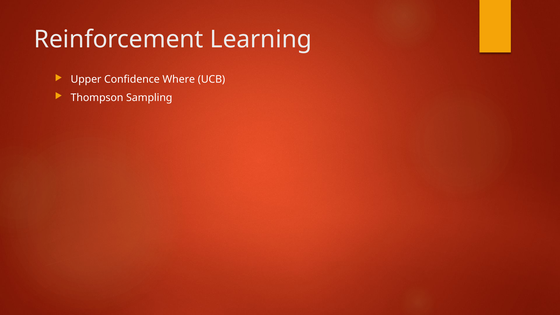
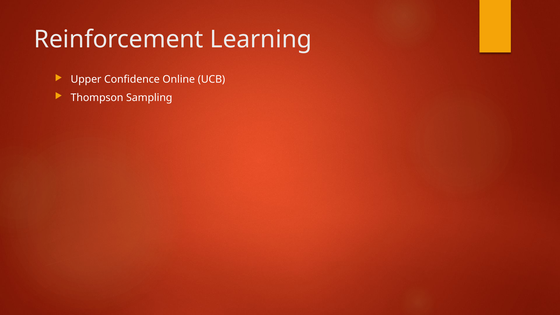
Where: Where -> Online
